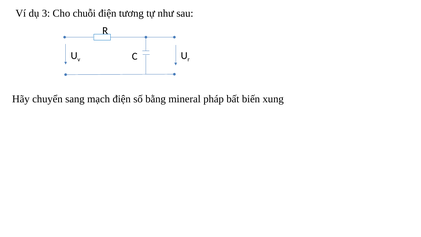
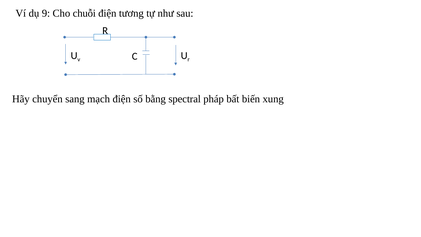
3: 3 -> 9
mineral: mineral -> spectral
